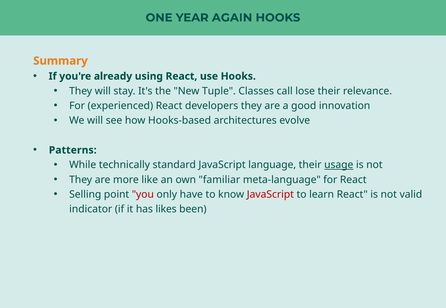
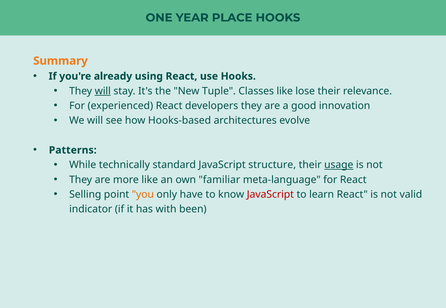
AGAIN: AGAIN -> PLACE
will at (103, 91) underline: none -> present
Classes call: call -> like
language: language -> structure
you colour: red -> orange
likes: likes -> with
